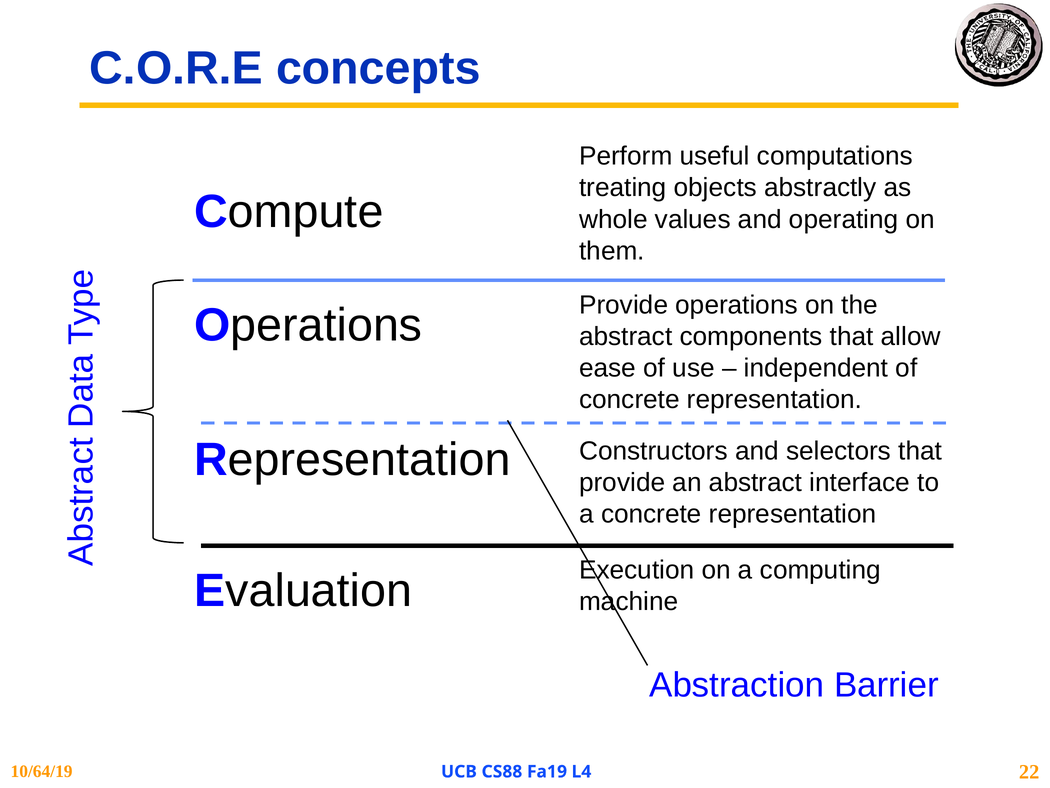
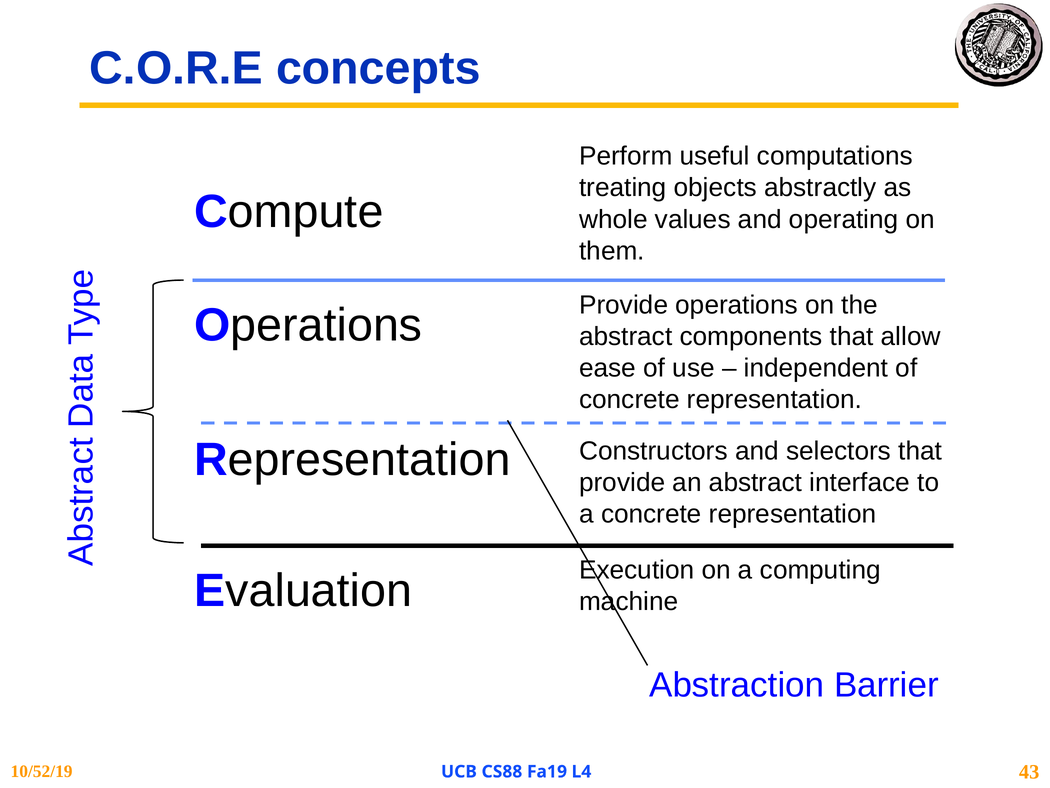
10/64/19: 10/64/19 -> 10/52/19
22: 22 -> 43
